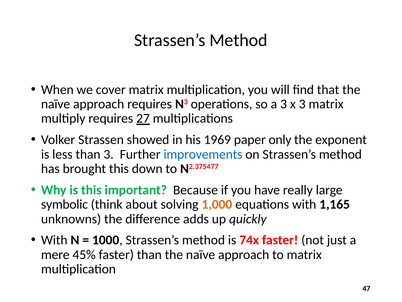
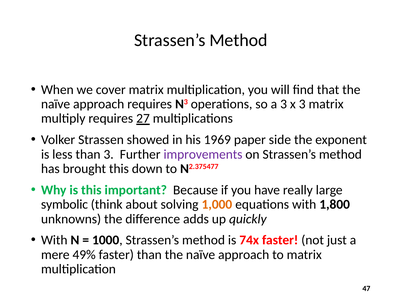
only: only -> side
improvements colour: blue -> purple
1,165: 1,165 -> 1,800
45%: 45% -> 49%
